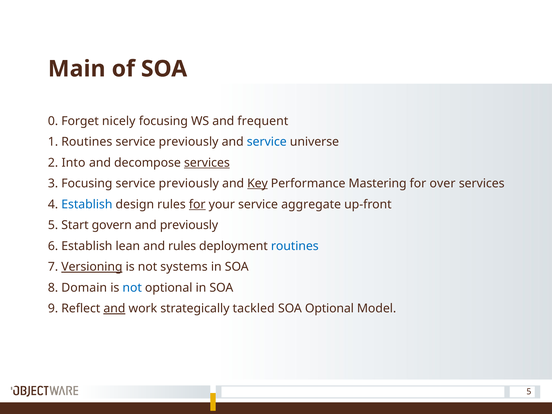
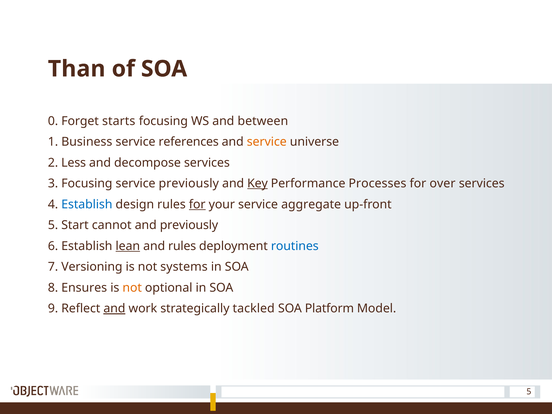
Main: Main -> Than
nicely: nicely -> starts
frequent: frequent -> between
1 Routines: Routines -> Business
previously at (189, 142): previously -> references
service at (267, 142) colour: blue -> orange
Into: Into -> Less
services at (207, 163) underline: present -> none
Mastering: Mastering -> Processes
govern: govern -> cannot
lean underline: none -> present
Versioning underline: present -> none
Domain: Domain -> Ensures
not at (132, 288) colour: blue -> orange
SOA Optional: Optional -> Platform
